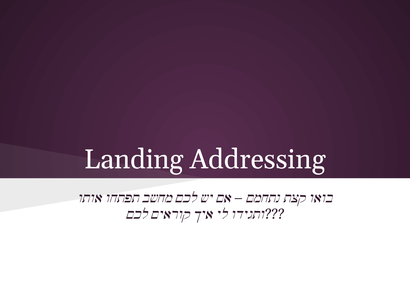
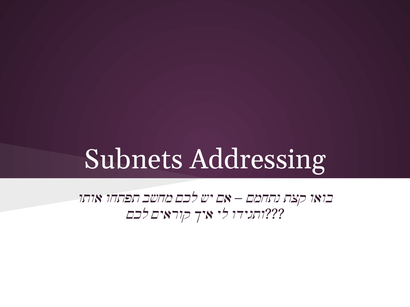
Landing: Landing -> Subnets
